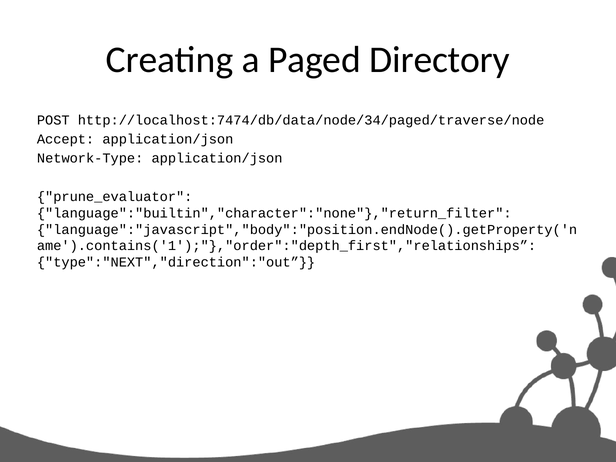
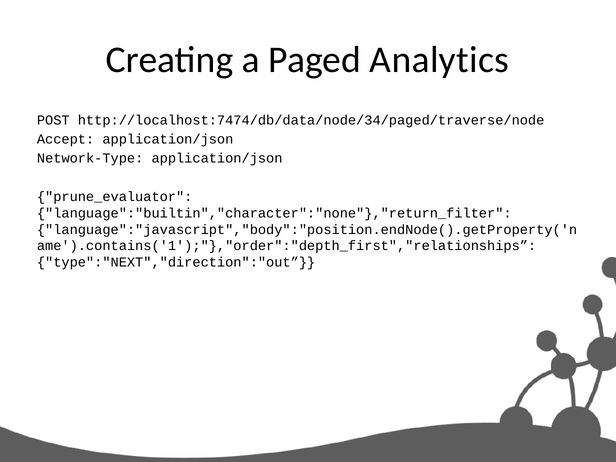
Directory: Directory -> Analytics
